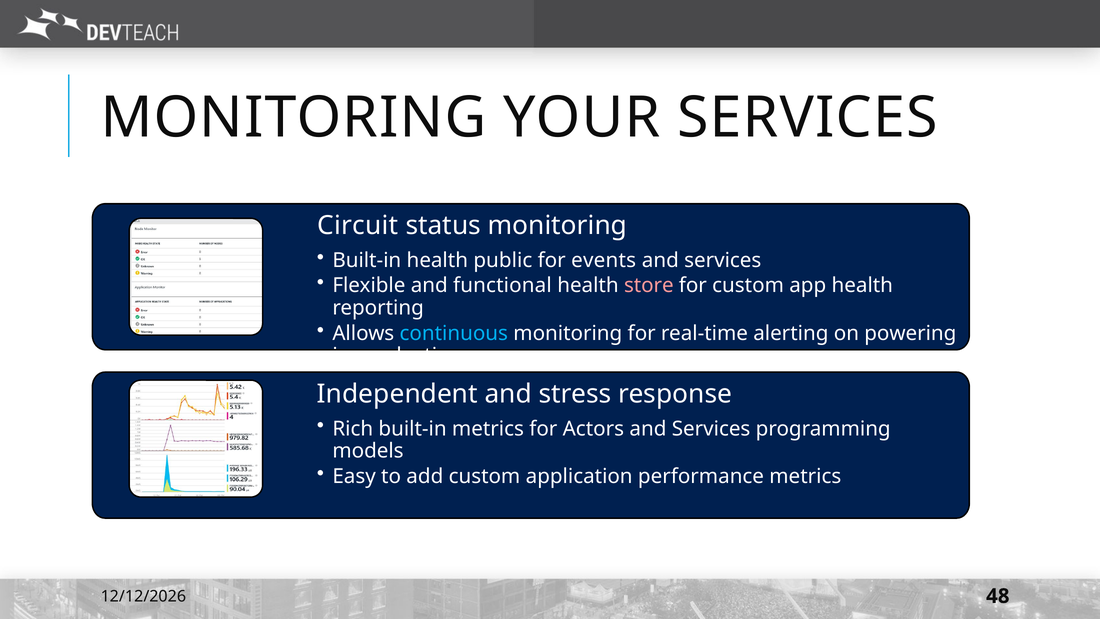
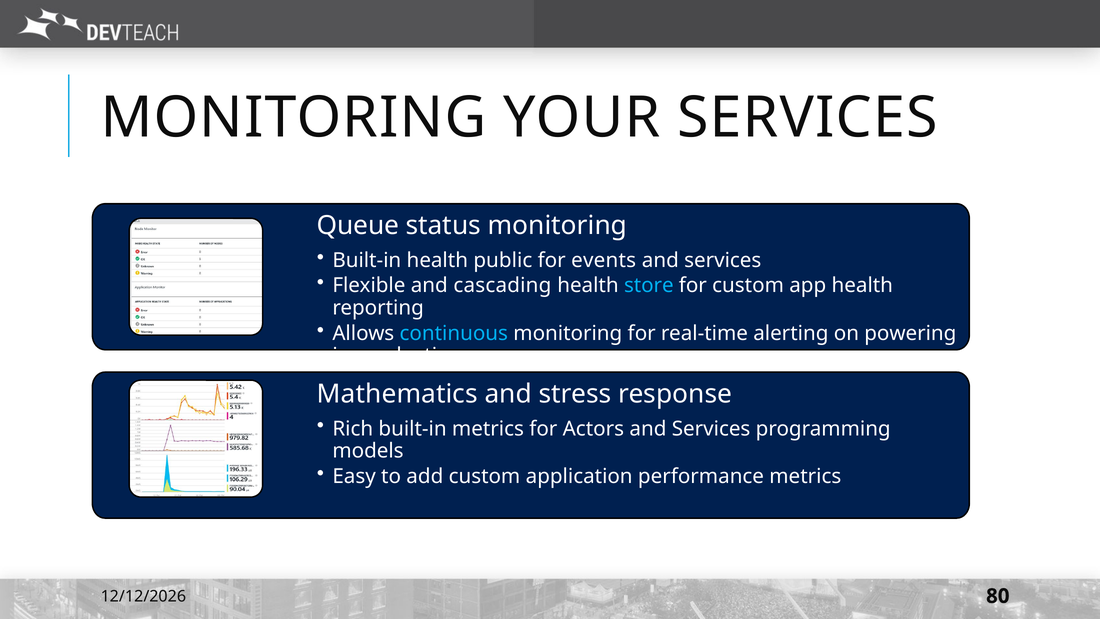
Circuit: Circuit -> Queue
functional: functional -> cascading
store colour: pink -> light blue
Independent: Independent -> Mathematics
48: 48 -> 80
